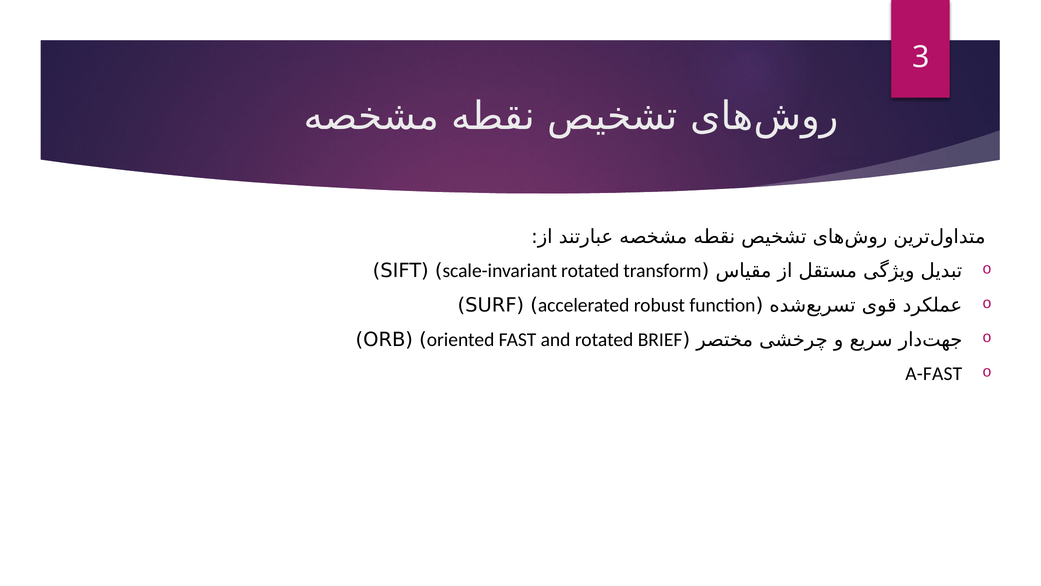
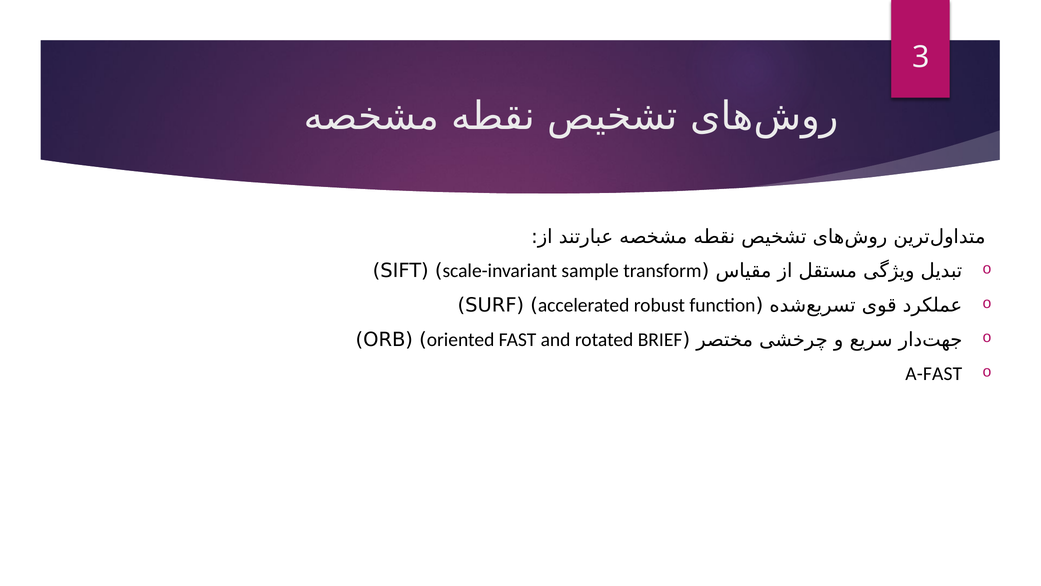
scale-invariant rotated: rotated -> sample
